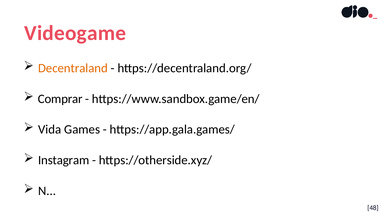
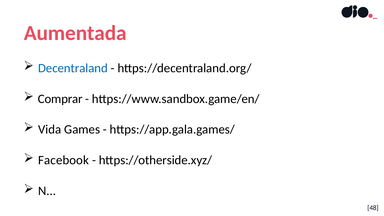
Videogame: Videogame -> Aumentada
Decentraland colour: orange -> blue
Instagram: Instagram -> Facebook
